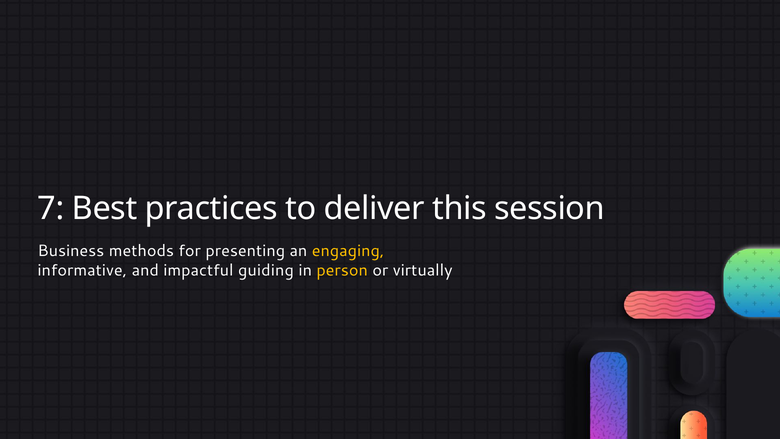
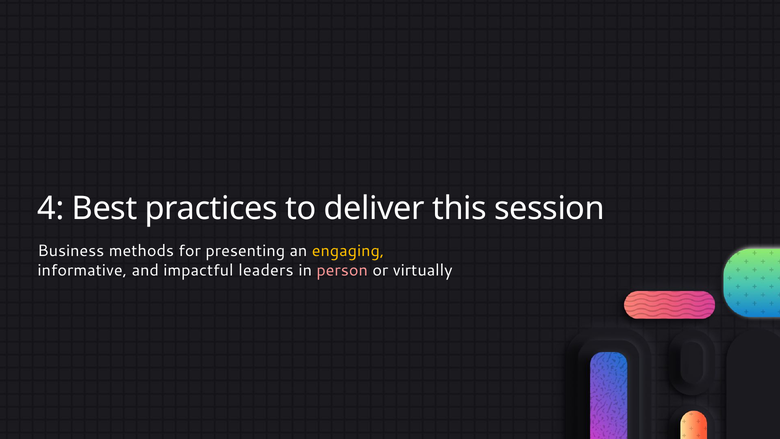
7: 7 -> 4
guiding: guiding -> leaders
person colour: yellow -> pink
